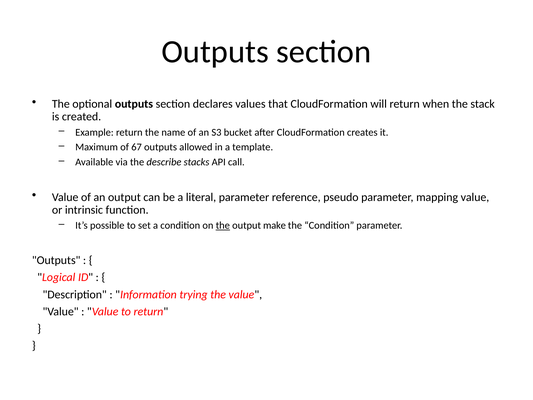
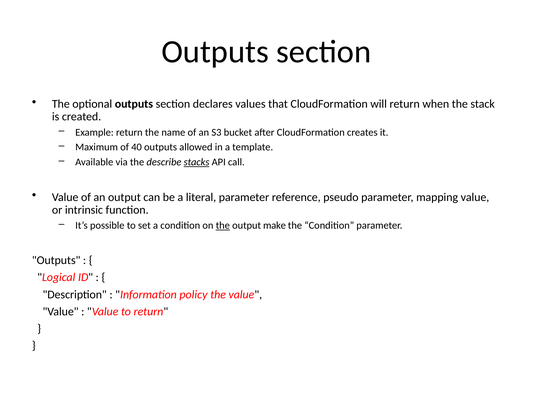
67: 67 -> 40
stacks underline: none -> present
trying: trying -> policy
